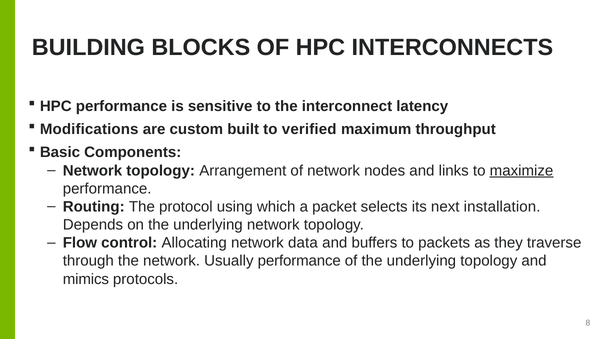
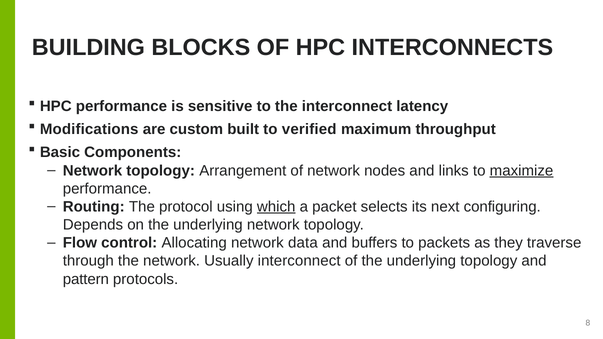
which underline: none -> present
installation: installation -> configuring
Usually performance: performance -> interconnect
mimics: mimics -> pattern
